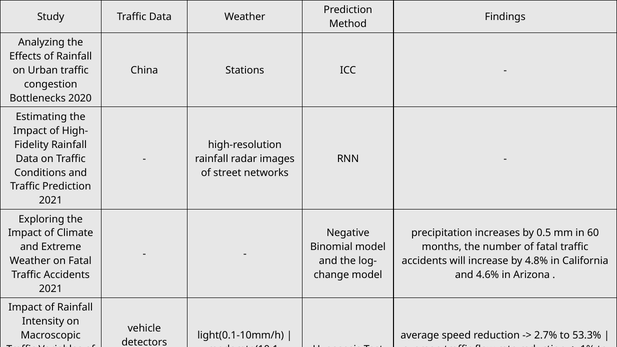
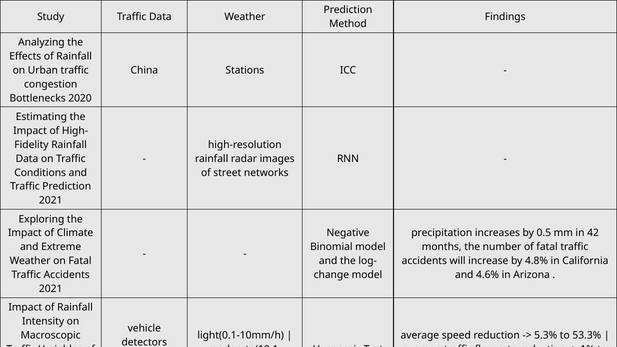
60: 60 -> 42
2.7%: 2.7% -> 5.3%
